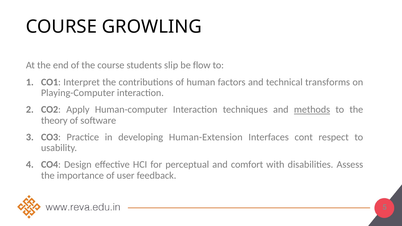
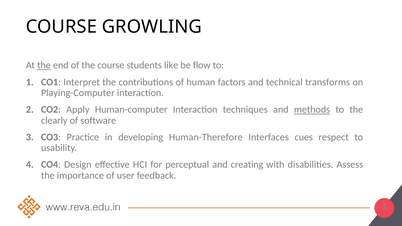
the at (44, 65) underline: none -> present
slip: slip -> like
theory: theory -> clearly
Human-Extension: Human-Extension -> Human-Therefore
cont: cont -> cues
comfort: comfort -> creating
